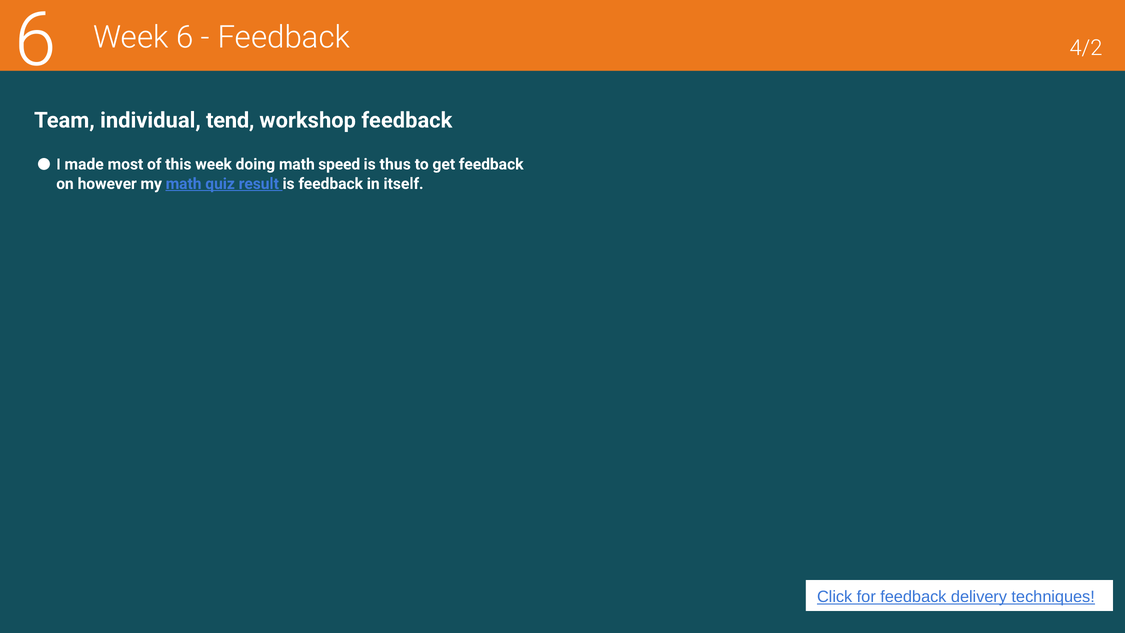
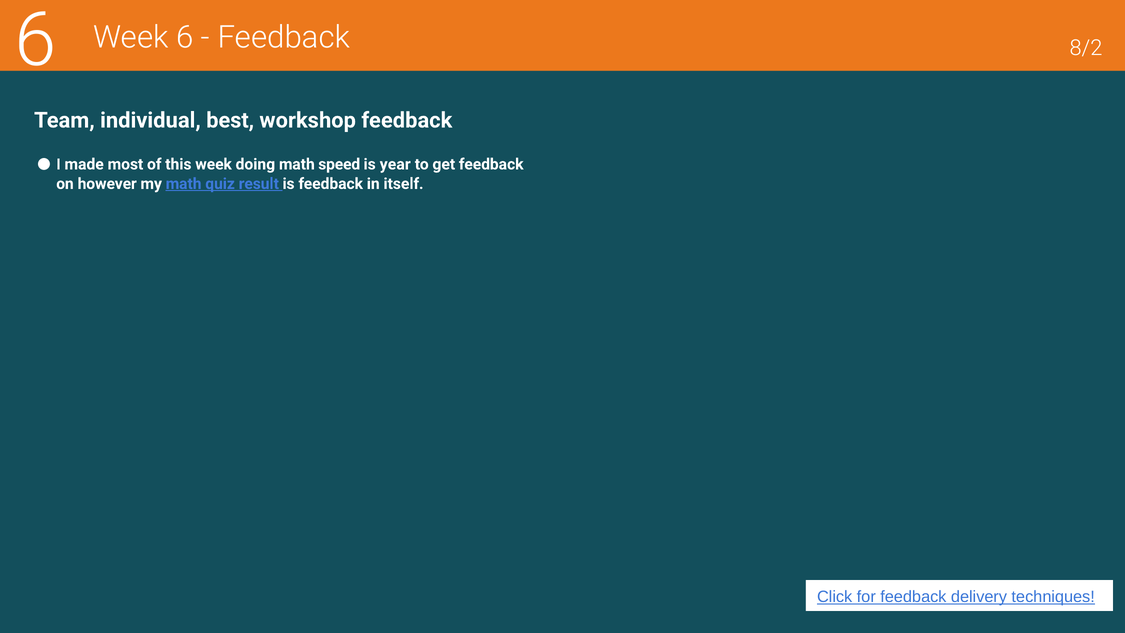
4/2: 4/2 -> 8/2
tend: tend -> best
thus: thus -> year
